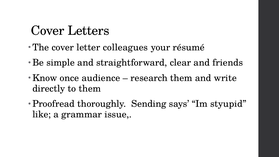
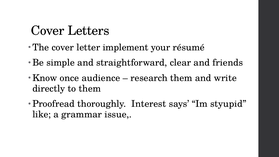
colleagues: colleagues -> implement
Sending: Sending -> Interest
